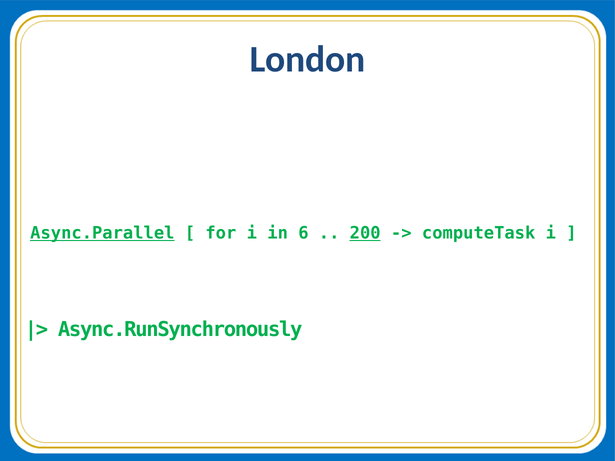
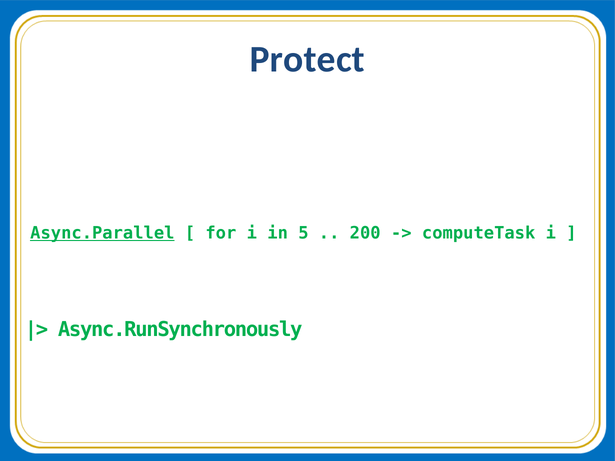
London: London -> Protect
6: 6 -> 5
200 underline: present -> none
